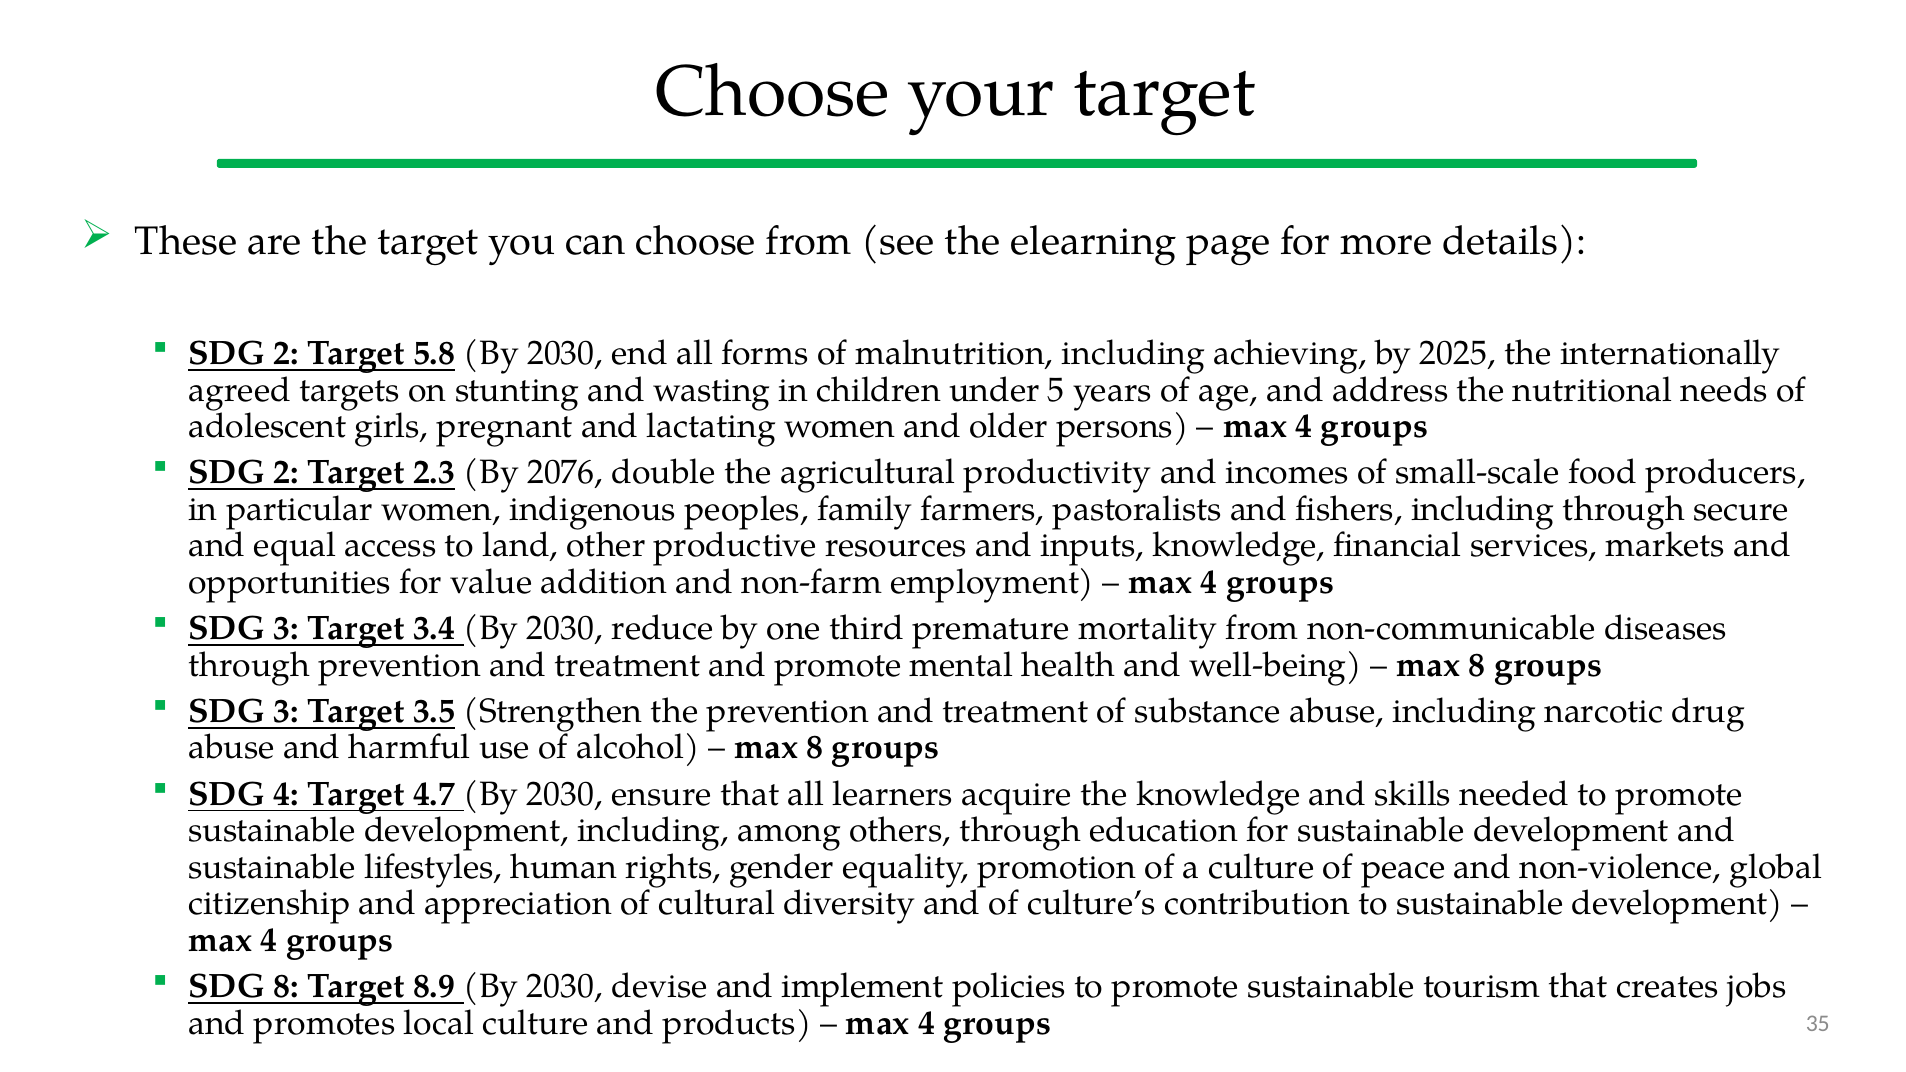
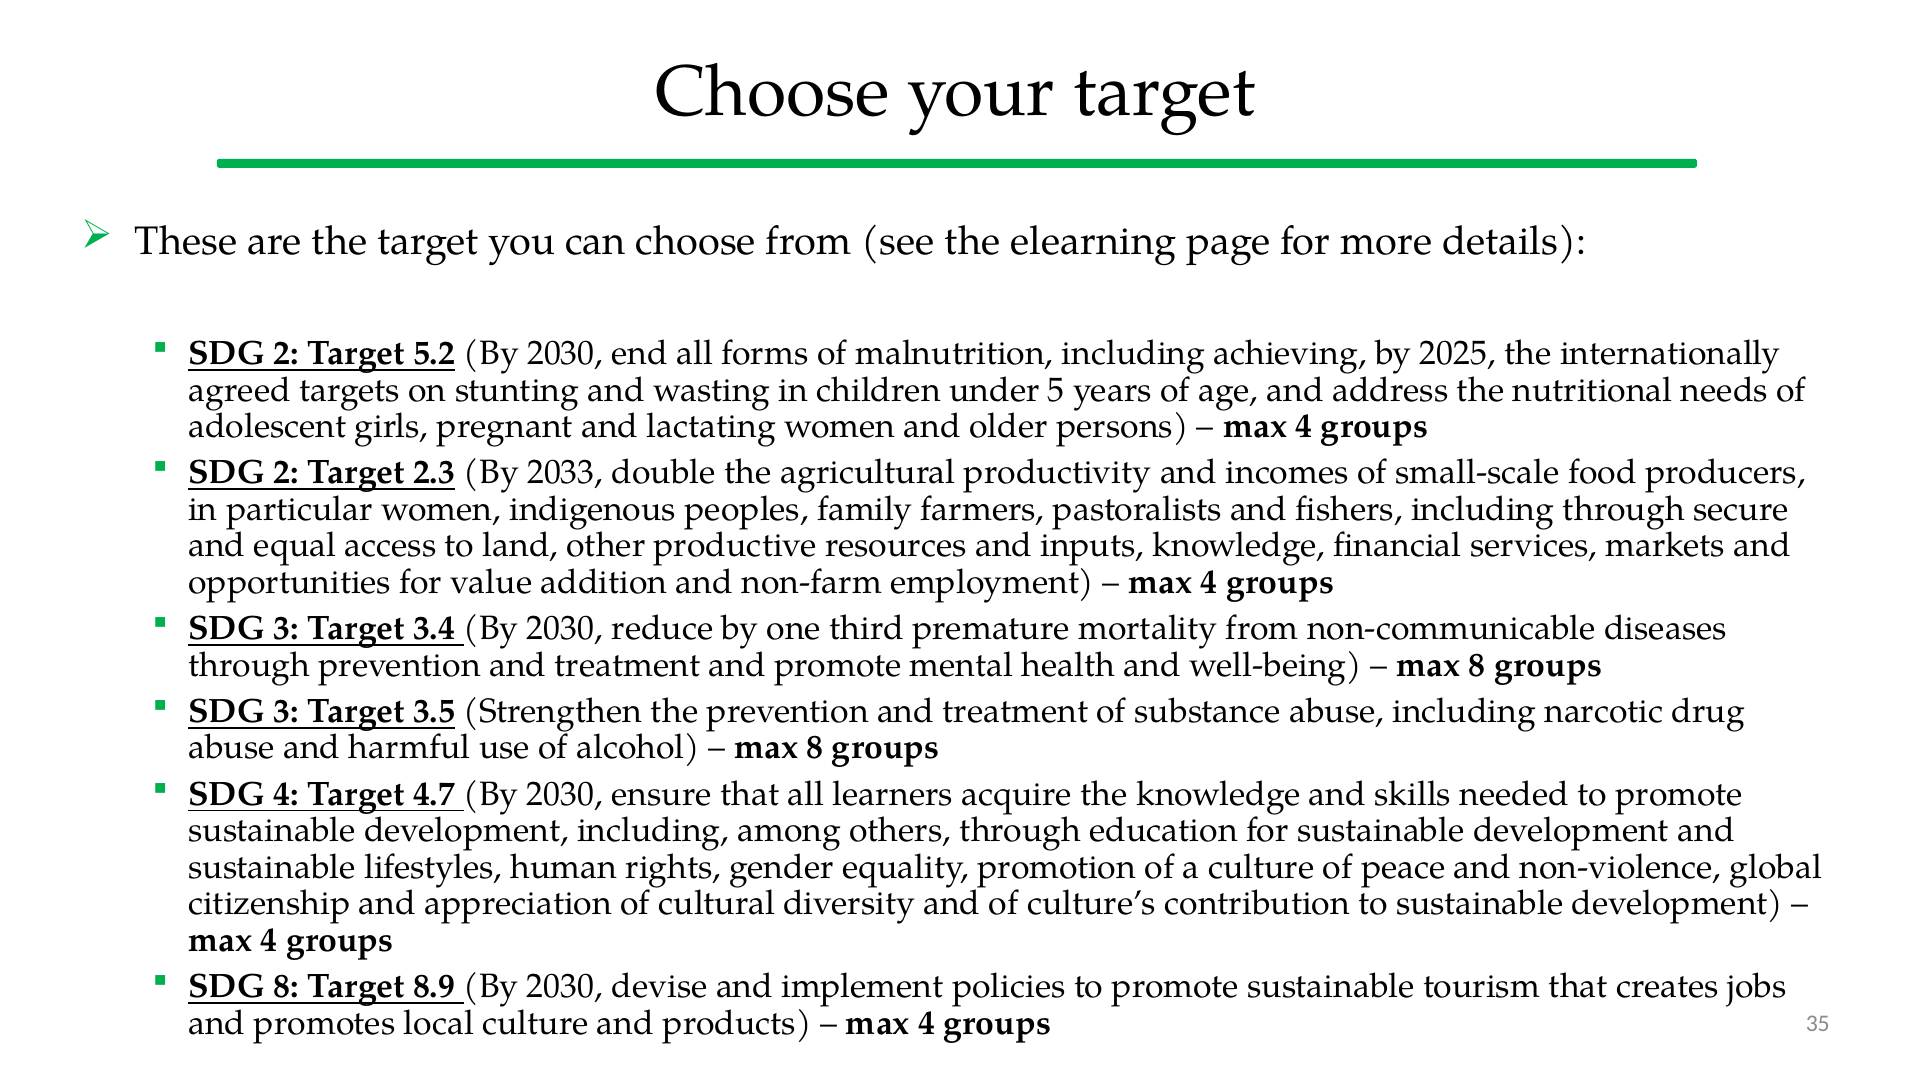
5.8: 5.8 -> 5.2
2076: 2076 -> 2033
